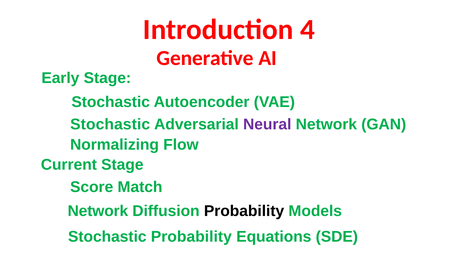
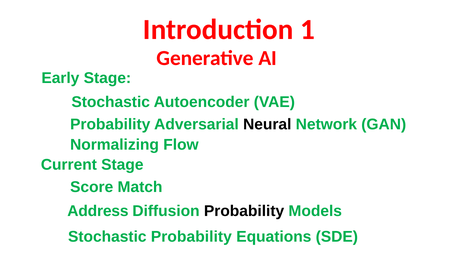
4: 4 -> 1
Stochastic at (110, 124): Stochastic -> Probability
Neural colour: purple -> black
Network at (98, 211): Network -> Address
